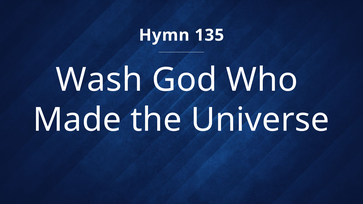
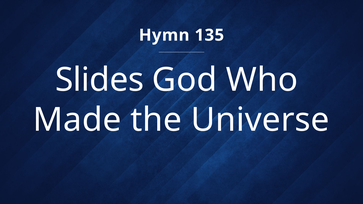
Wash: Wash -> Slides
